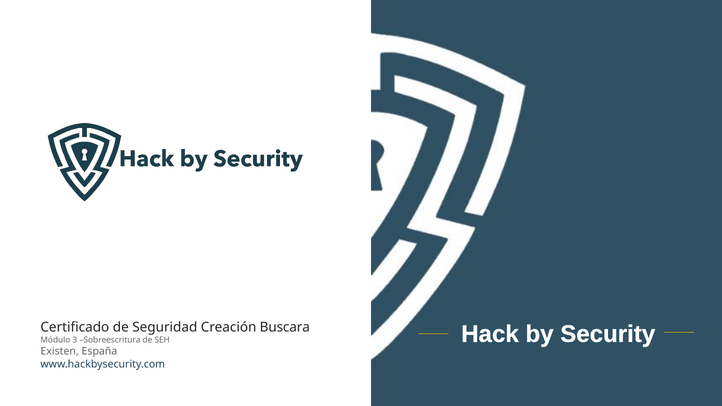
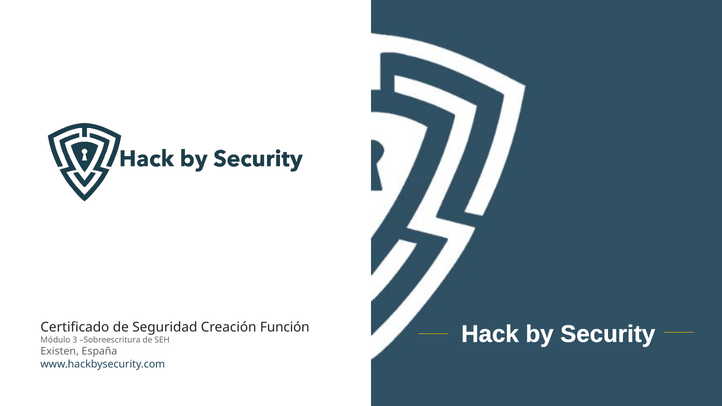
Buscara: Buscara -> Función
